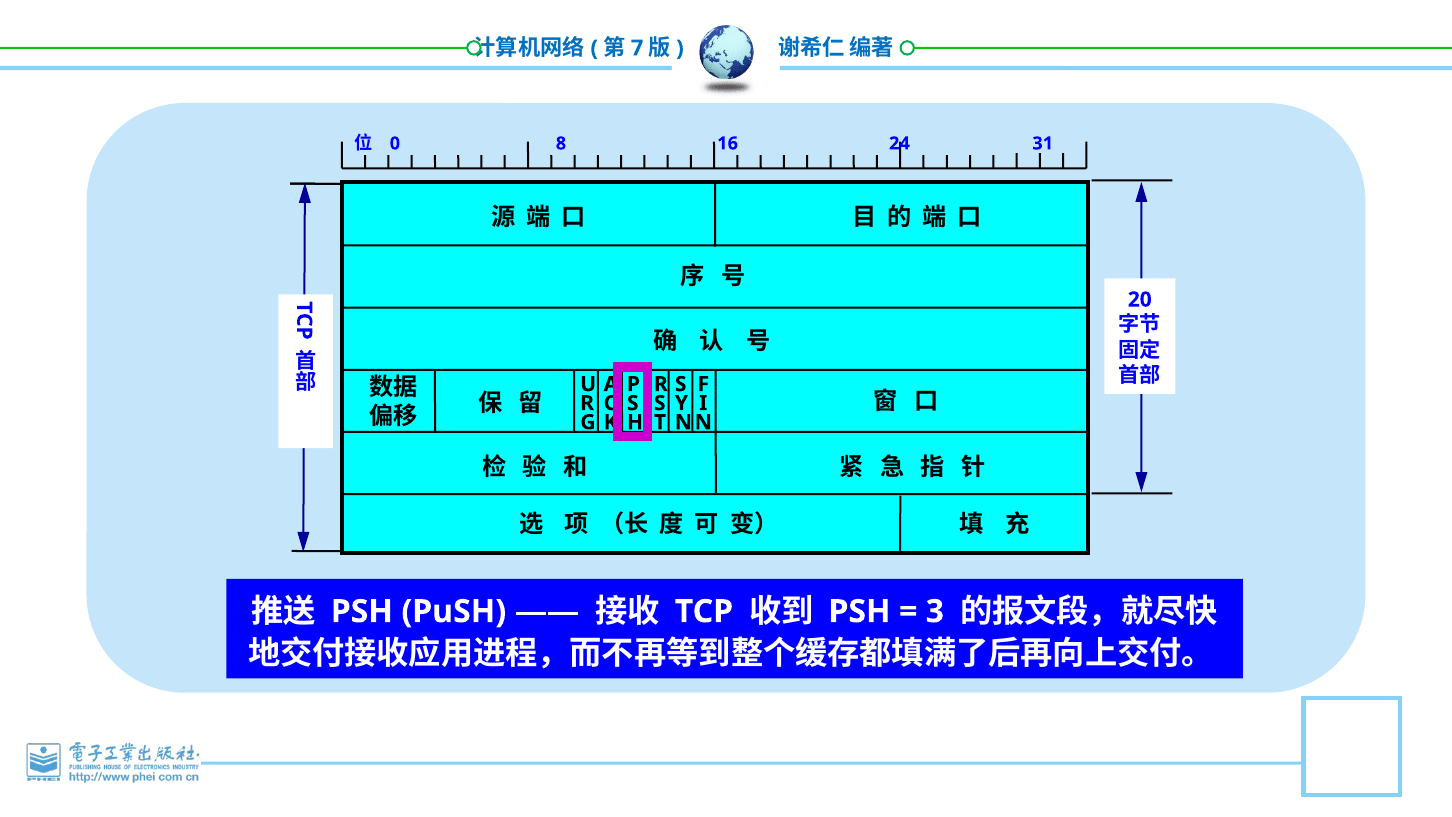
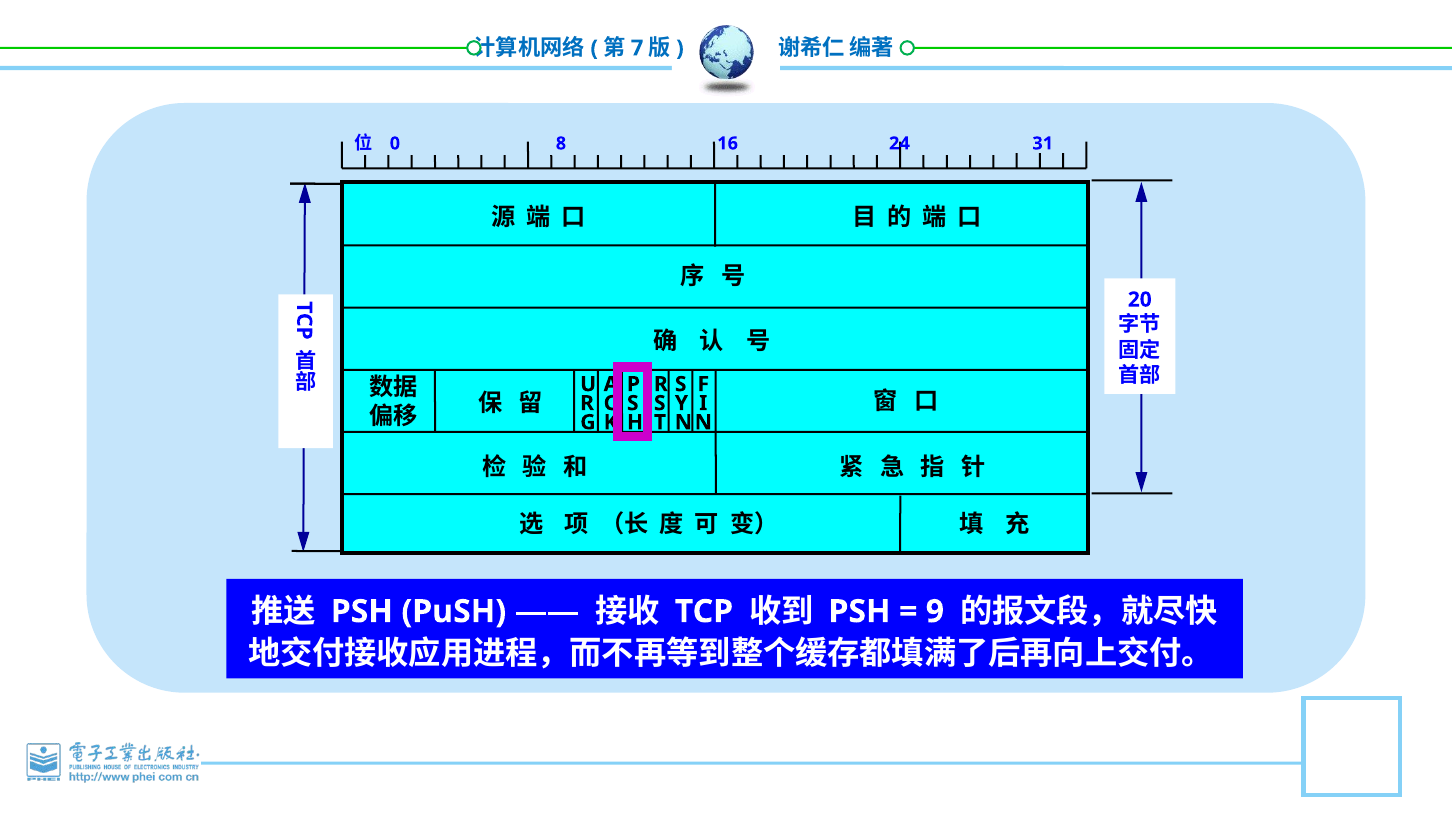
3: 3 -> 9
